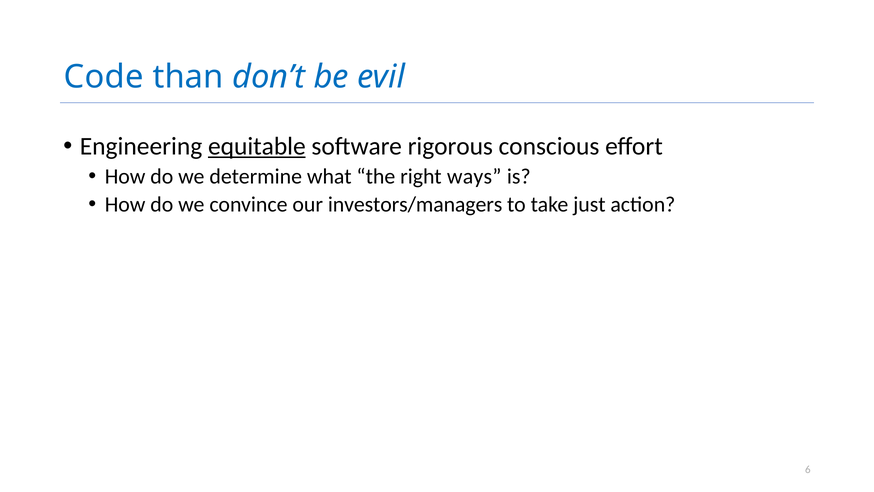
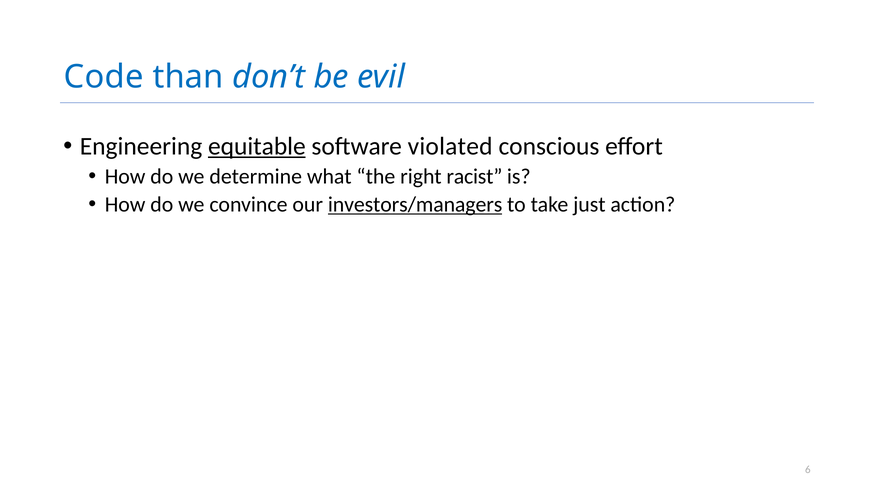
rigorous: rigorous -> violated
ways: ways -> racist
investors/managers underline: none -> present
